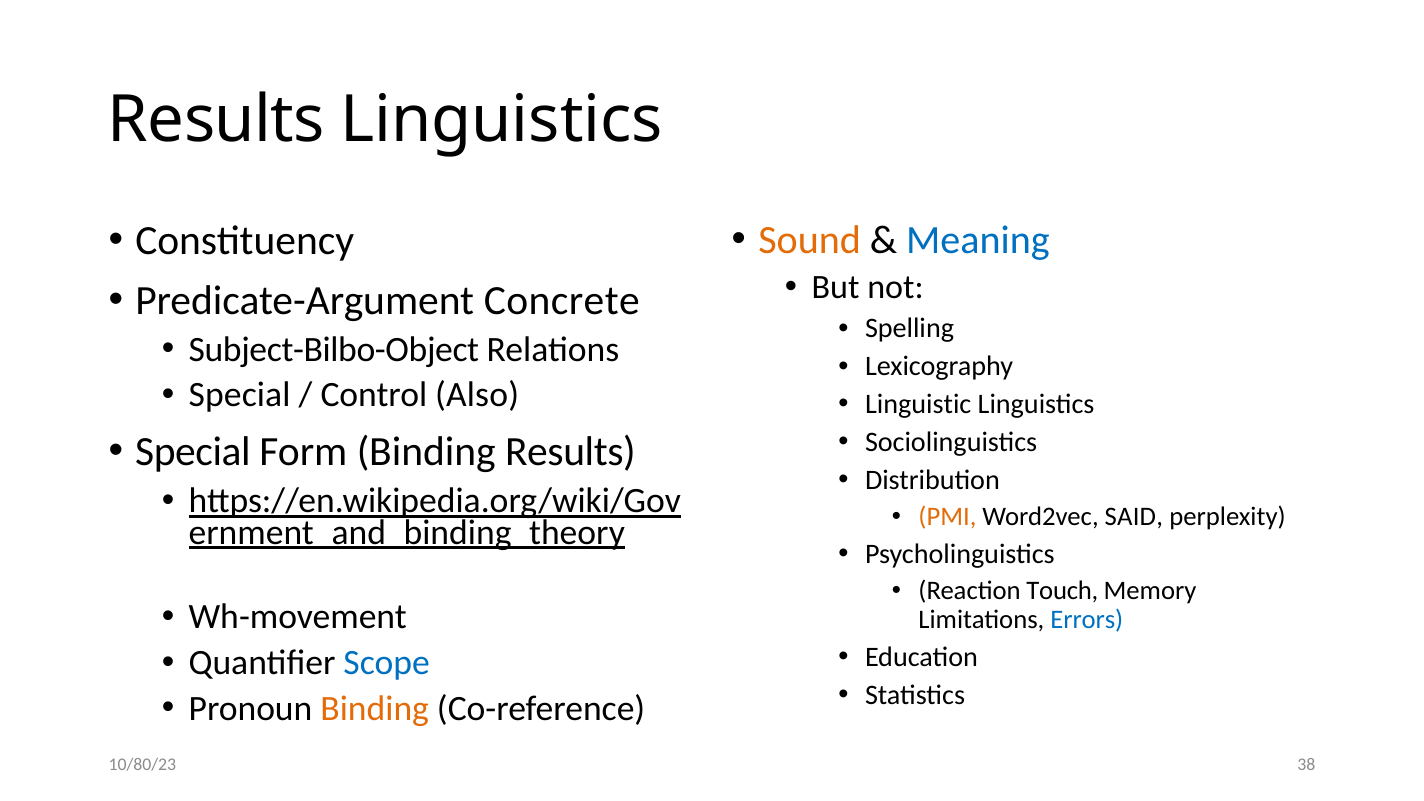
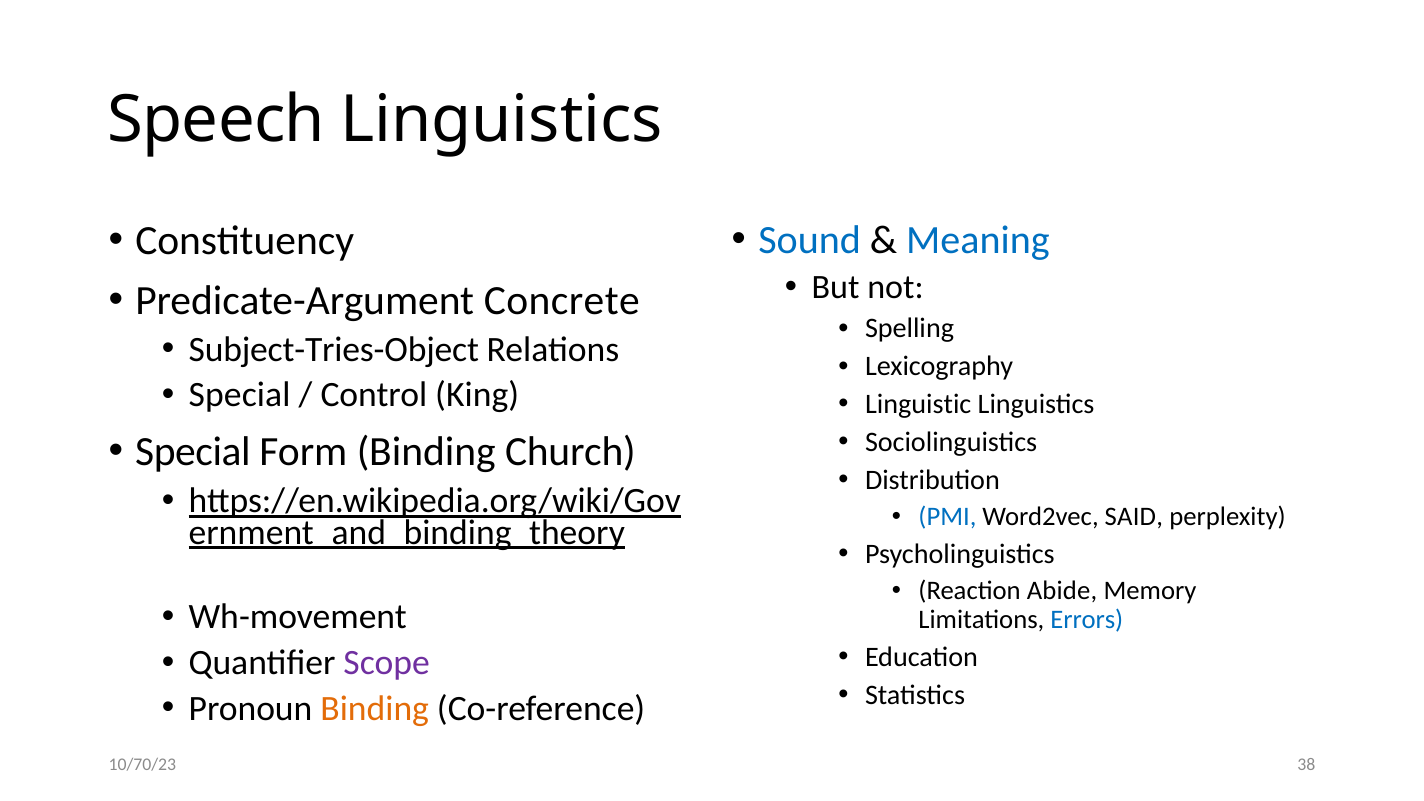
Results at (216, 120): Results -> Speech
Sound colour: orange -> blue
Subject-Bilbo-Object: Subject-Bilbo-Object -> Subject-Tries-Object
Also: Also -> King
Binding Results: Results -> Church
PMI colour: orange -> blue
Touch: Touch -> Abide
Scope colour: blue -> purple
10/80/23: 10/80/23 -> 10/70/23
